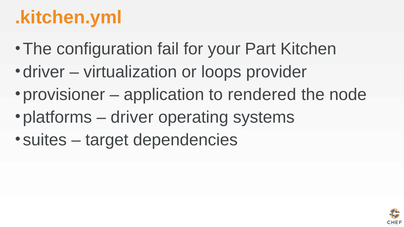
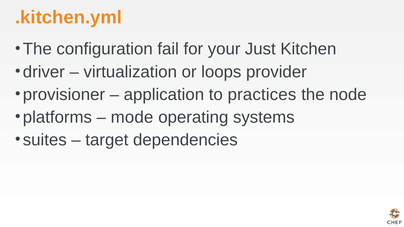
Part: Part -> Just
rendered: rendered -> practices
driver at (132, 117): driver -> mode
